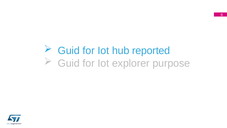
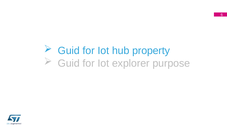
reported: reported -> property
